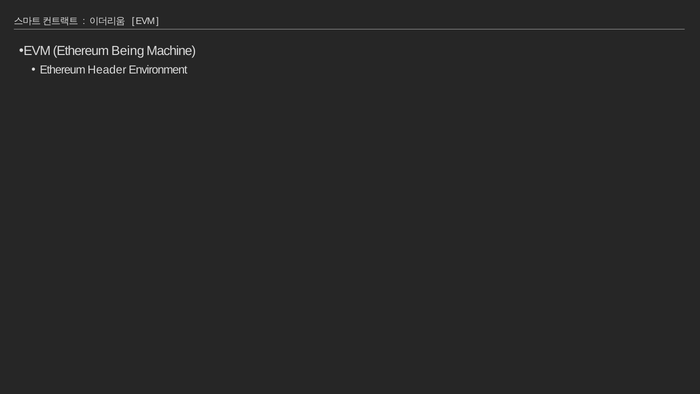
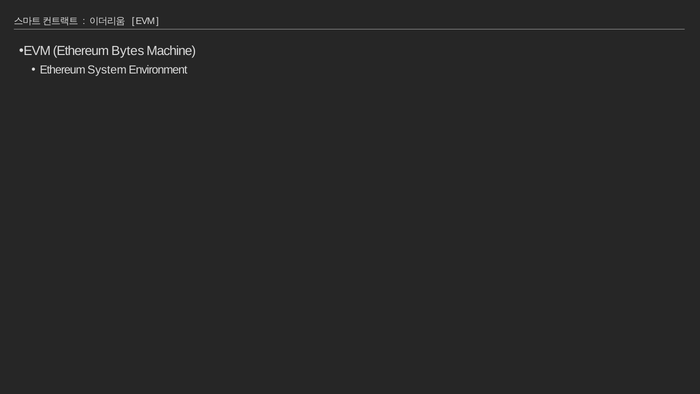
Being: Being -> Bytes
Header: Header -> System
